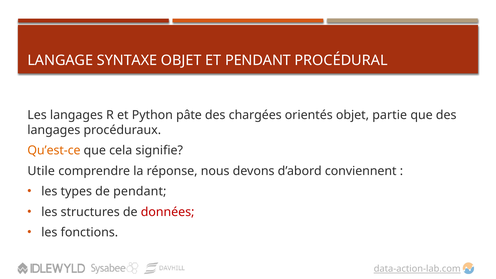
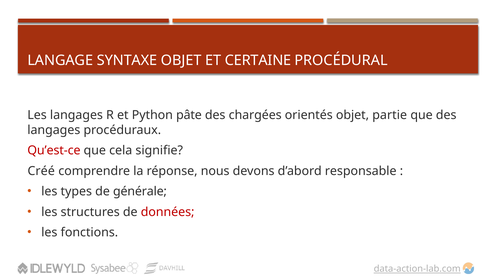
ET PENDANT: PENDANT -> CERTAINE
Qu’est-ce colour: orange -> red
Utile: Utile -> Créé
conviennent: conviennent -> responsable
de pendant: pendant -> générale
